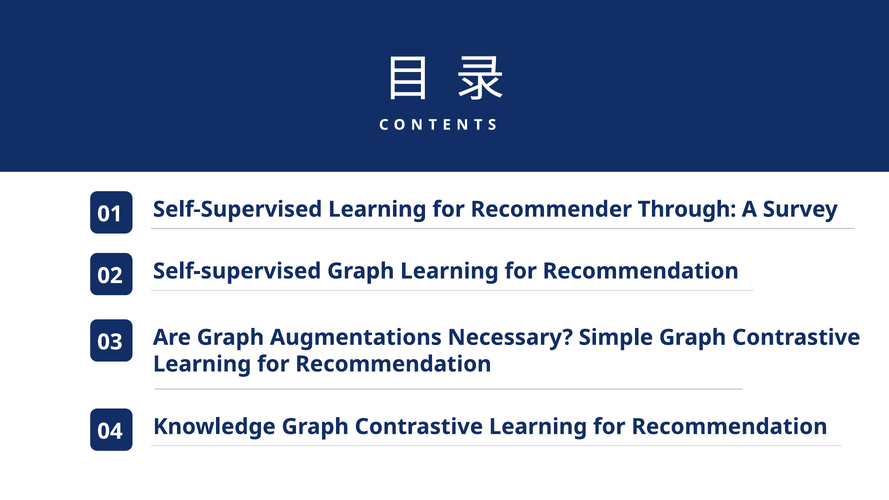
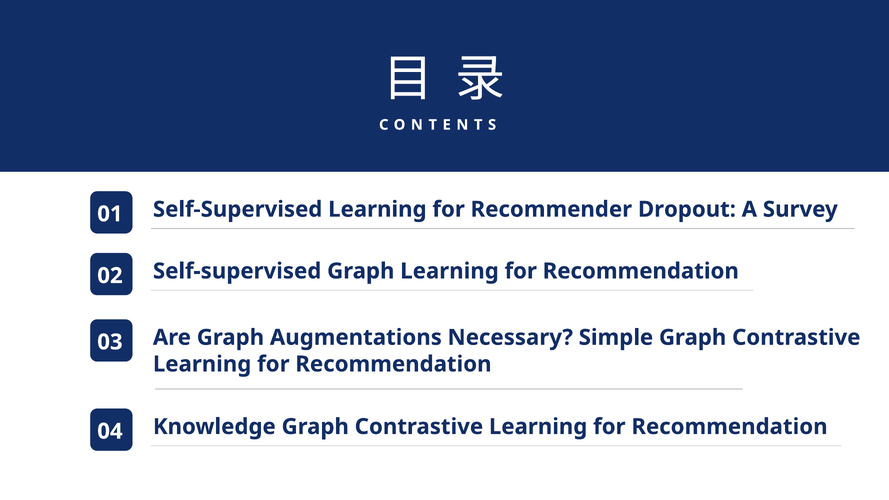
Through: Through -> Dropout
